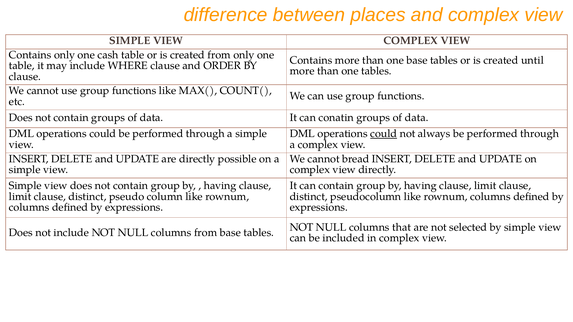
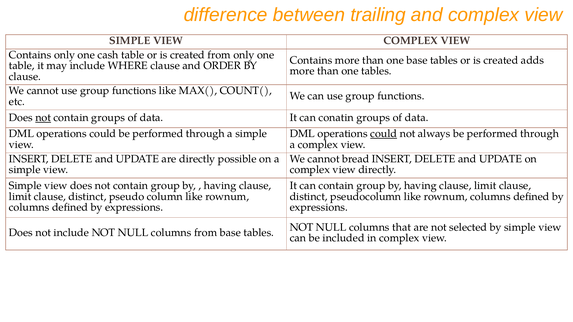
places: places -> trailing
until: until -> adds
not at (43, 118) underline: none -> present
